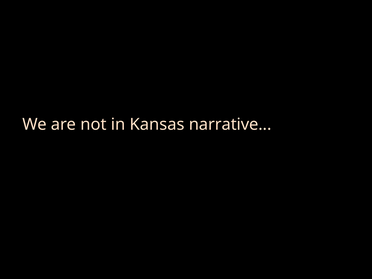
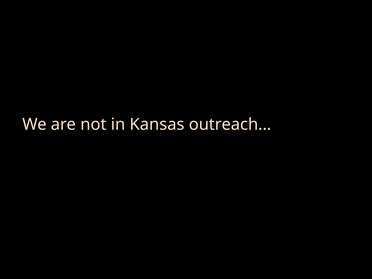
narrative: narrative -> outreach
